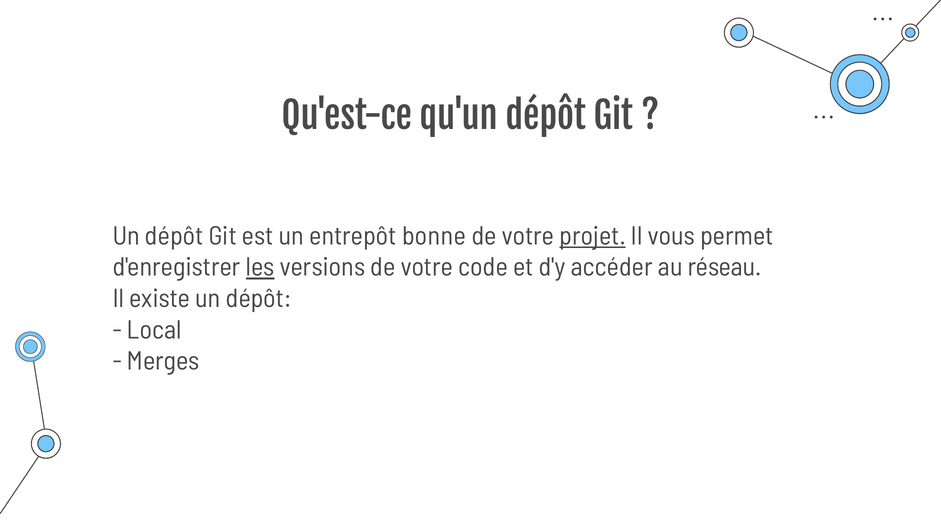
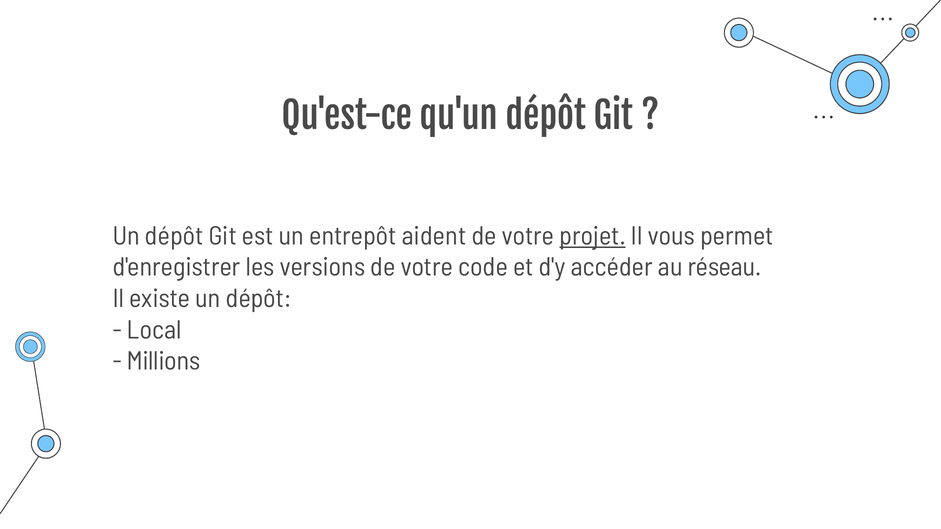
bonne: bonne -> aident
les underline: present -> none
Merges: Merges -> Millions
